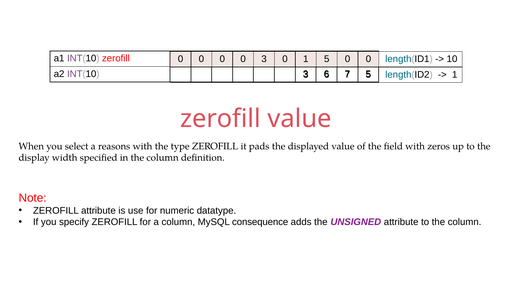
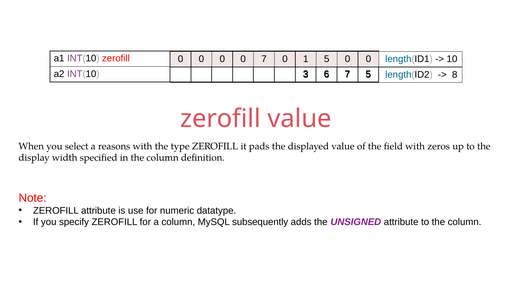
0 3: 3 -> 7
1 at (455, 75): 1 -> 8
consequence: consequence -> subsequently
